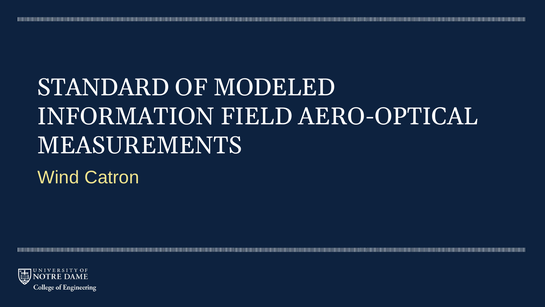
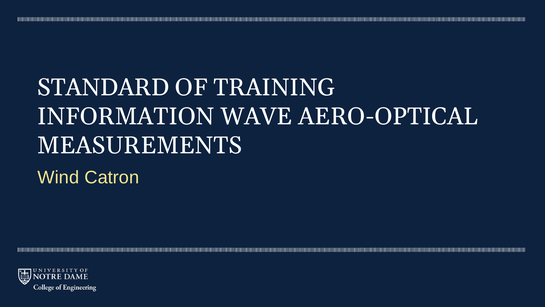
MODELED: MODELED -> TRAINING
FIELD: FIELD -> WAVE
